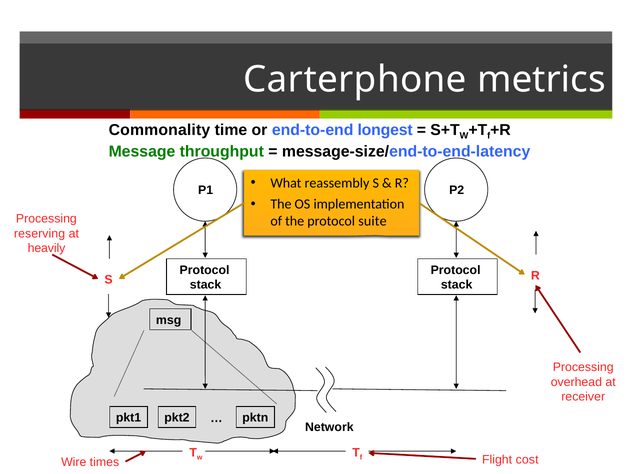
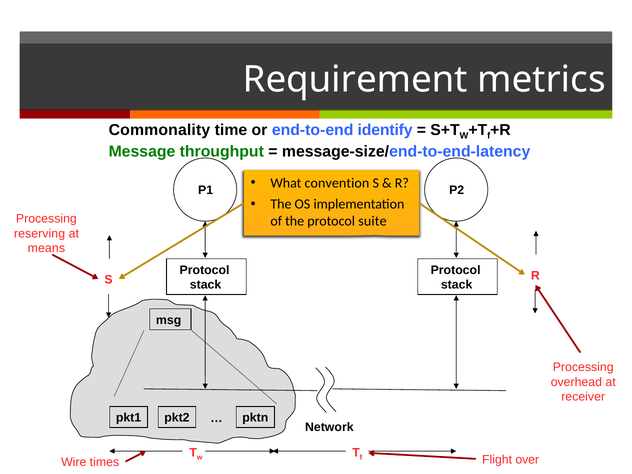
Carterphone: Carterphone -> Requirement
longest: longest -> identify
reassembly: reassembly -> convention
heavily: heavily -> means
cost: cost -> over
